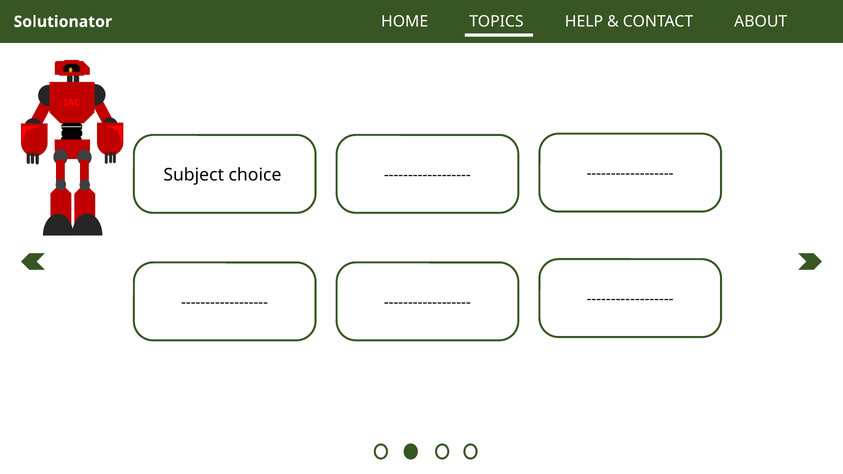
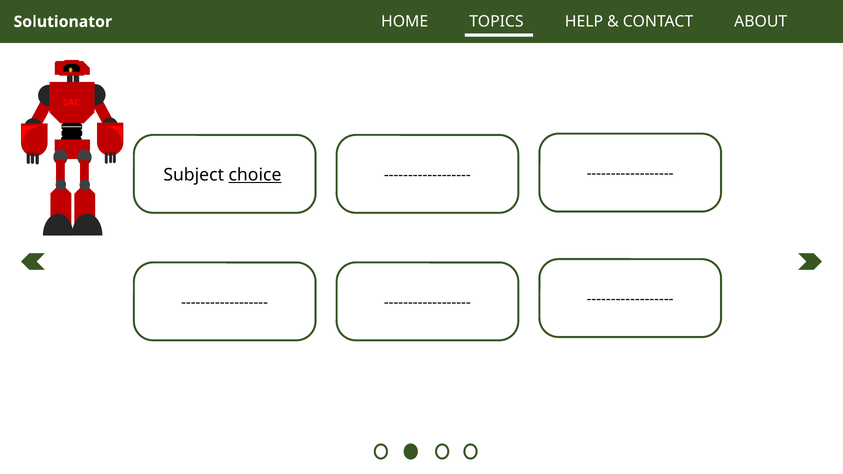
choice underline: none -> present
